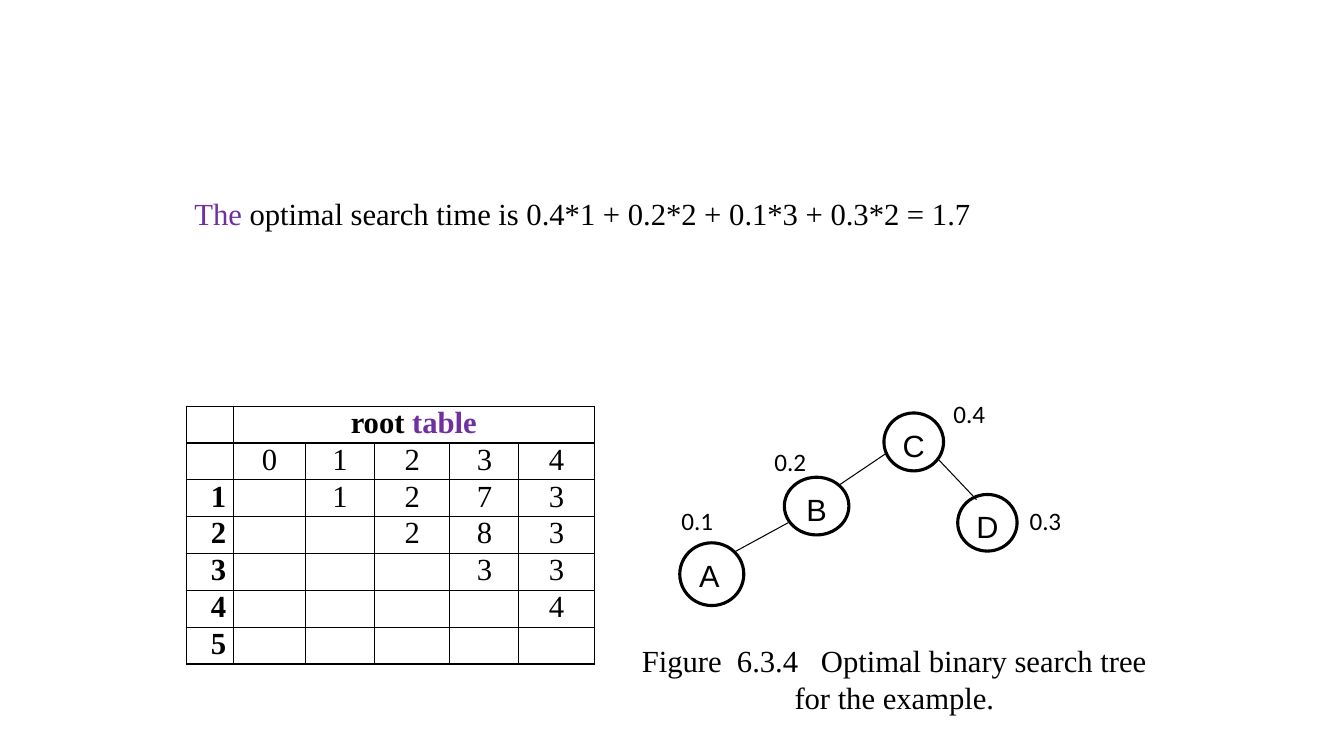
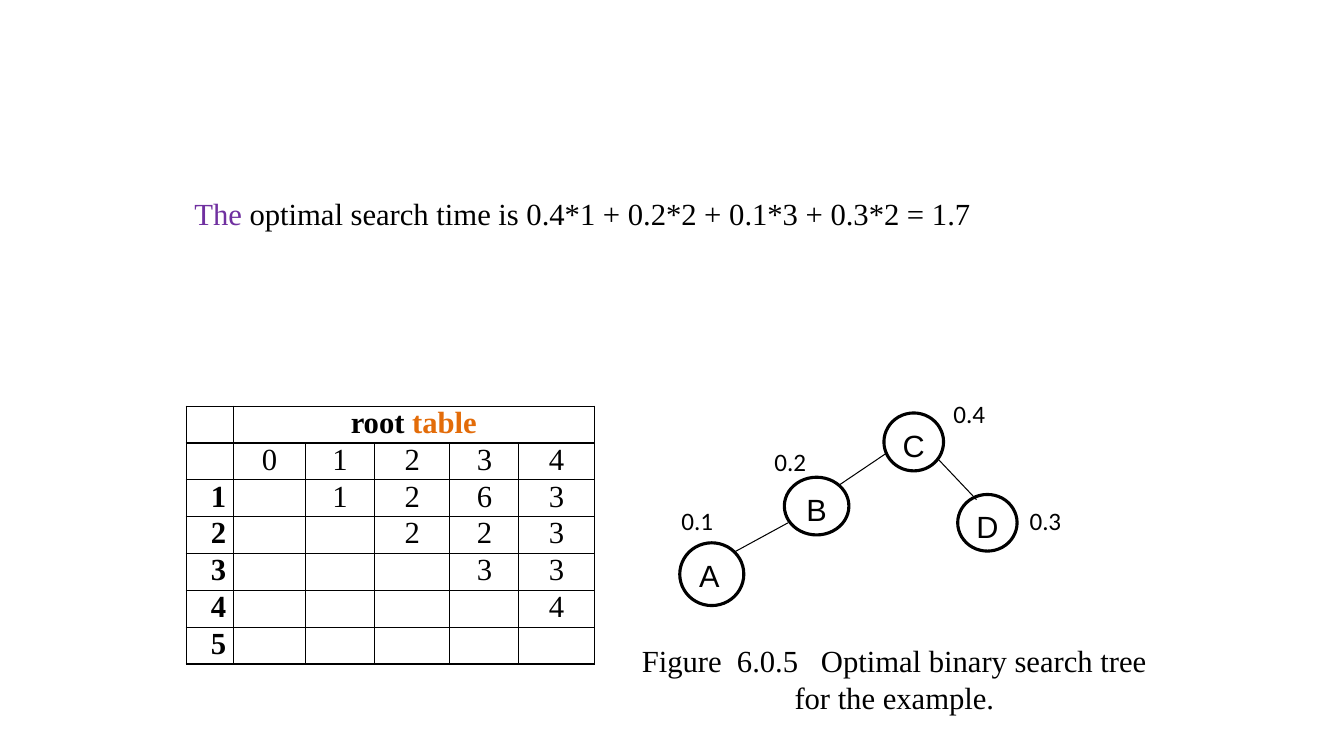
table colour: purple -> orange
7: 7 -> 6
2 2 8: 8 -> 2
6.3.4: 6.3.4 -> 6.0.5
